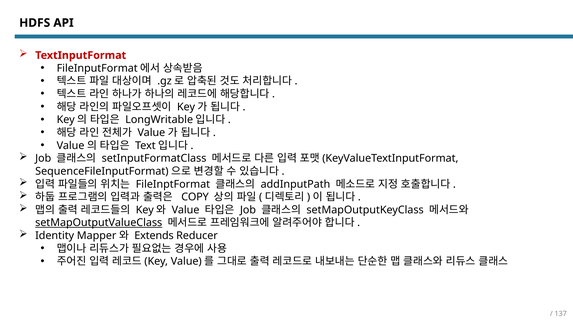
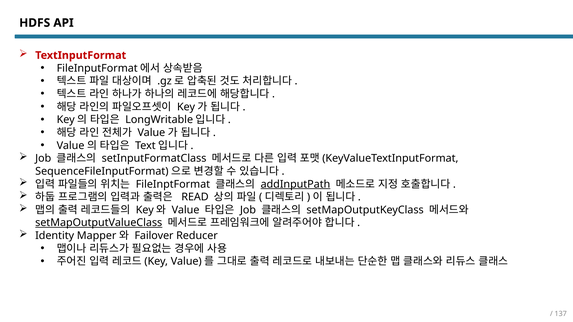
addInputPath underline: none -> present
COPY: COPY -> READ
Extends: Extends -> Failover
